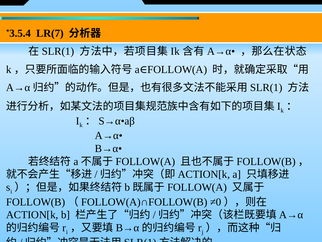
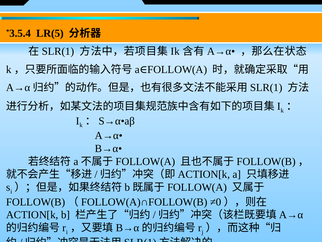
LR(7: LR(7 -> LR(5
